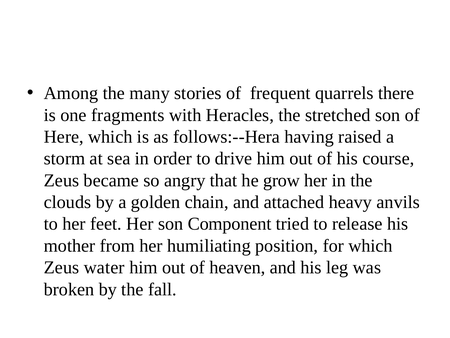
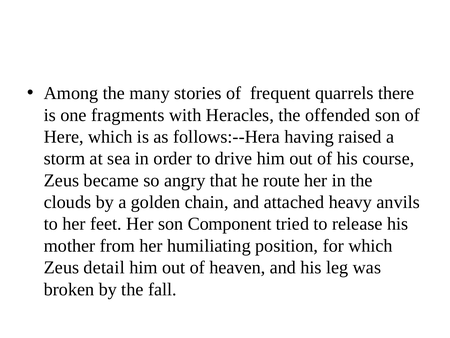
stretched: stretched -> offended
grow: grow -> route
water: water -> detail
